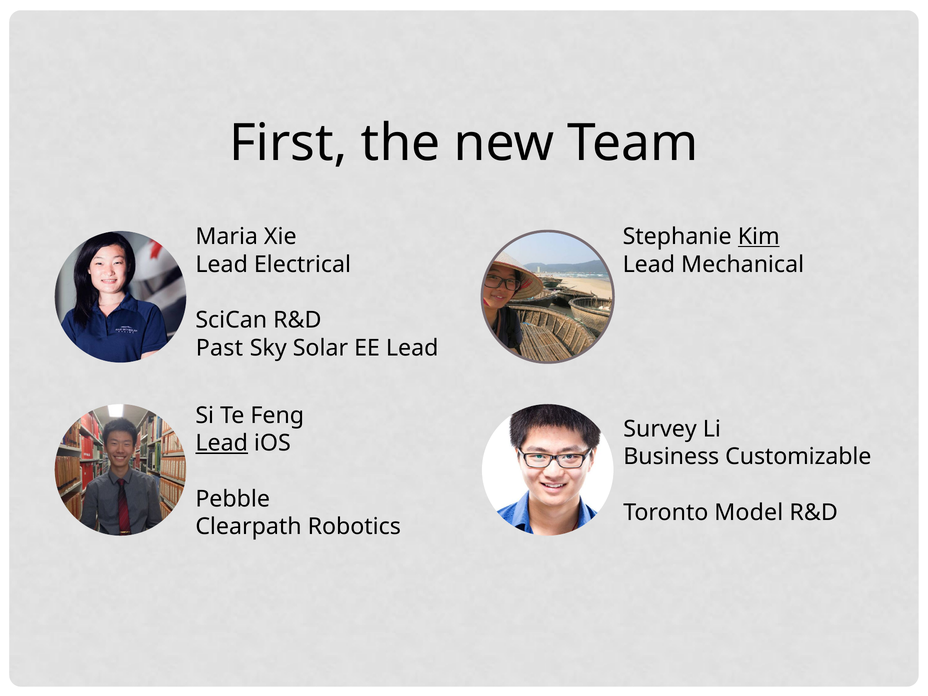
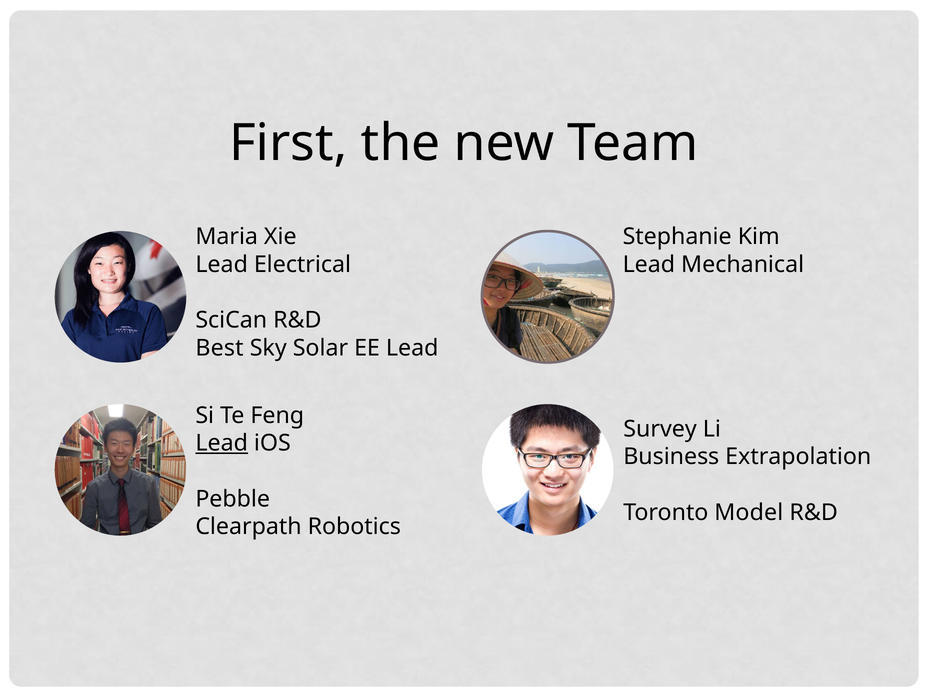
Kim underline: present -> none
Past: Past -> Best
Customizable: Customizable -> Extrapolation
